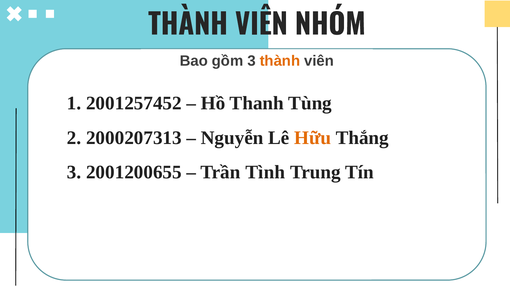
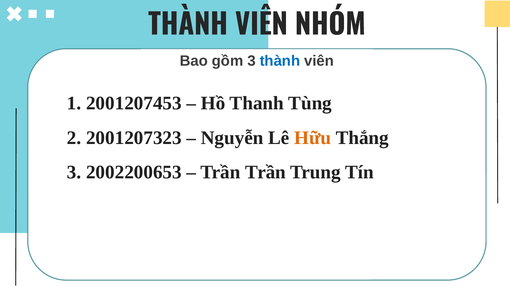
thành at (280, 61) colour: orange -> blue
2001257452: 2001257452 -> 2001207453
2000207313: 2000207313 -> 2001207323
2001200655: 2001200655 -> 2002200653
Trần Tình: Tình -> Trần
